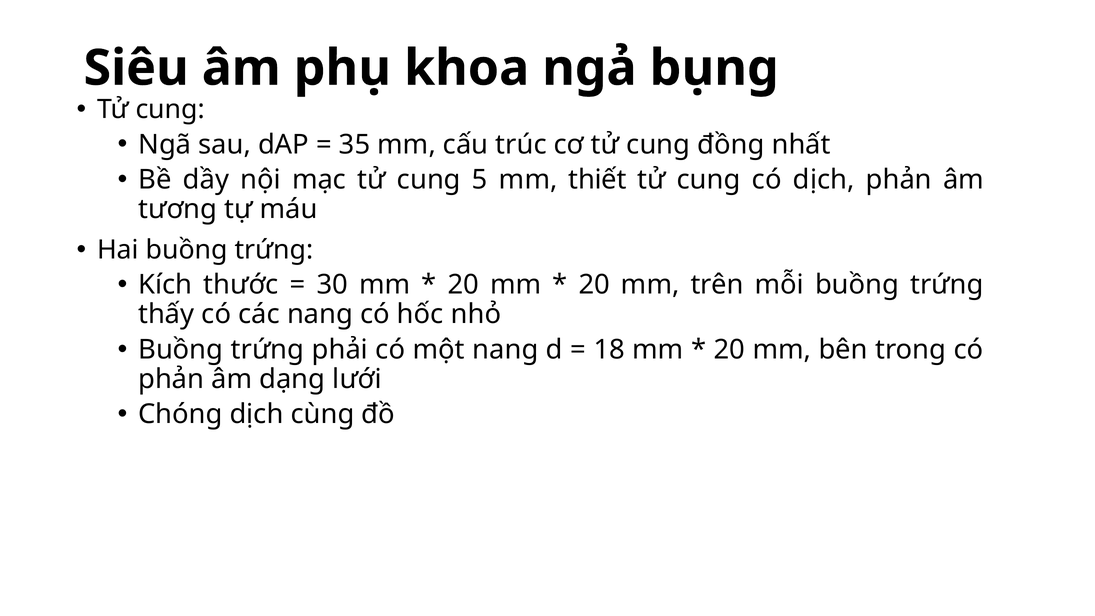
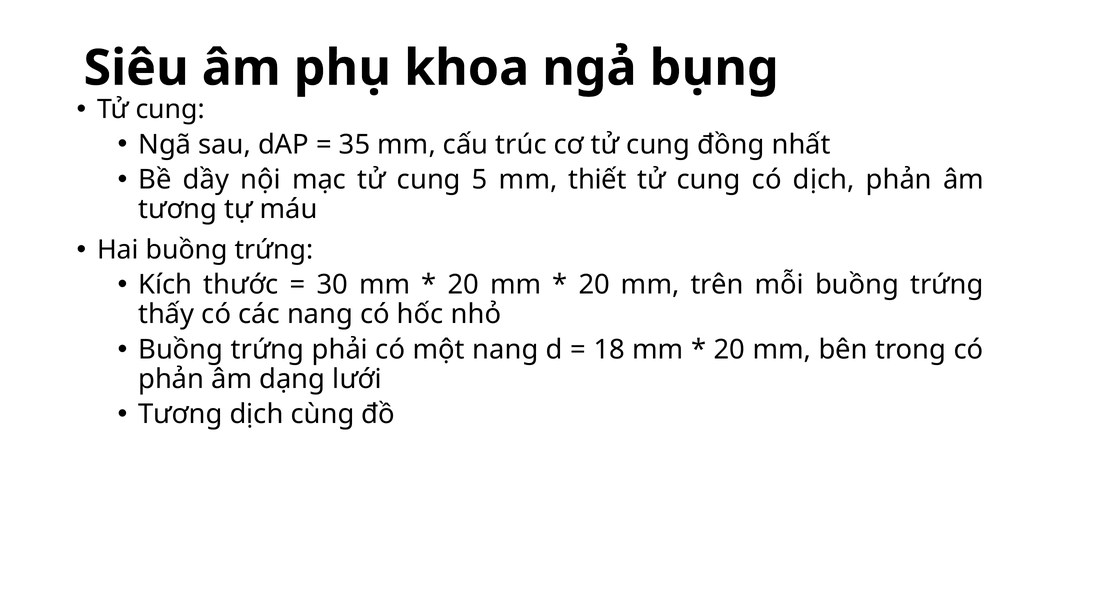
Chóng at (180, 414): Chóng -> Tương
